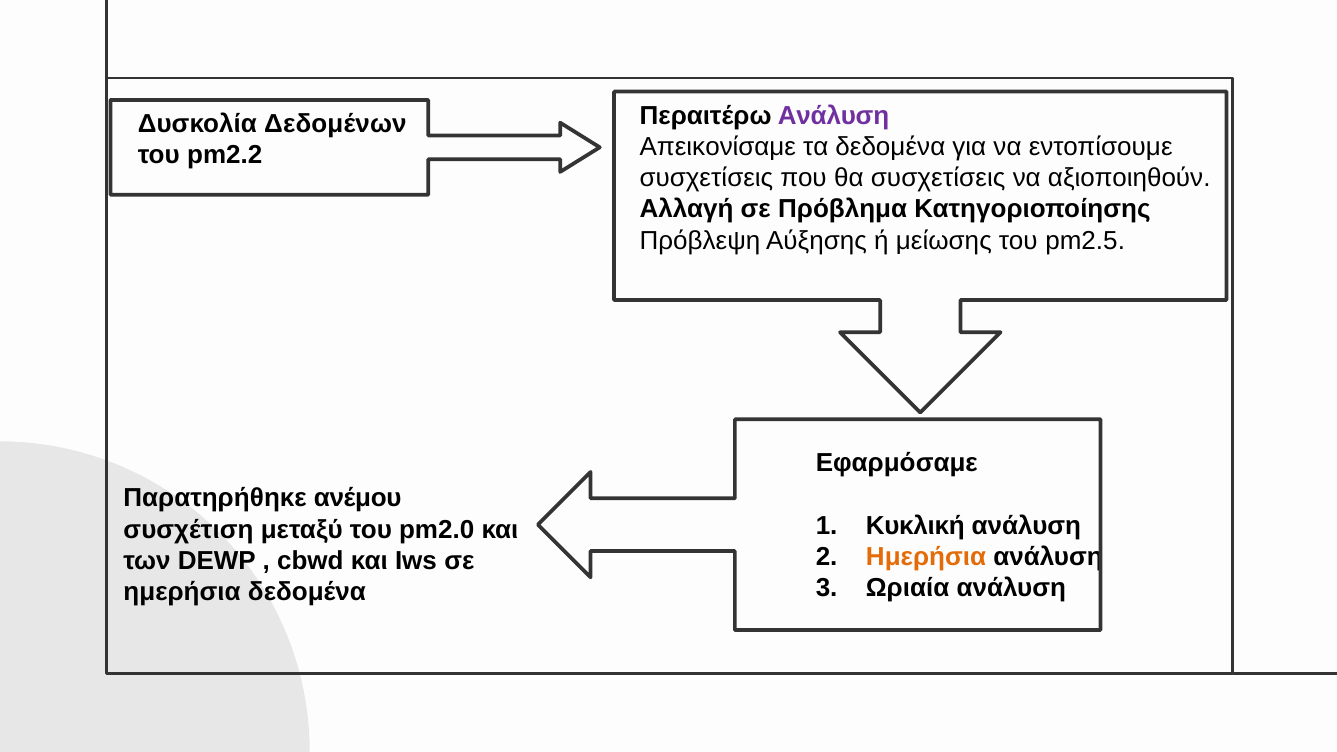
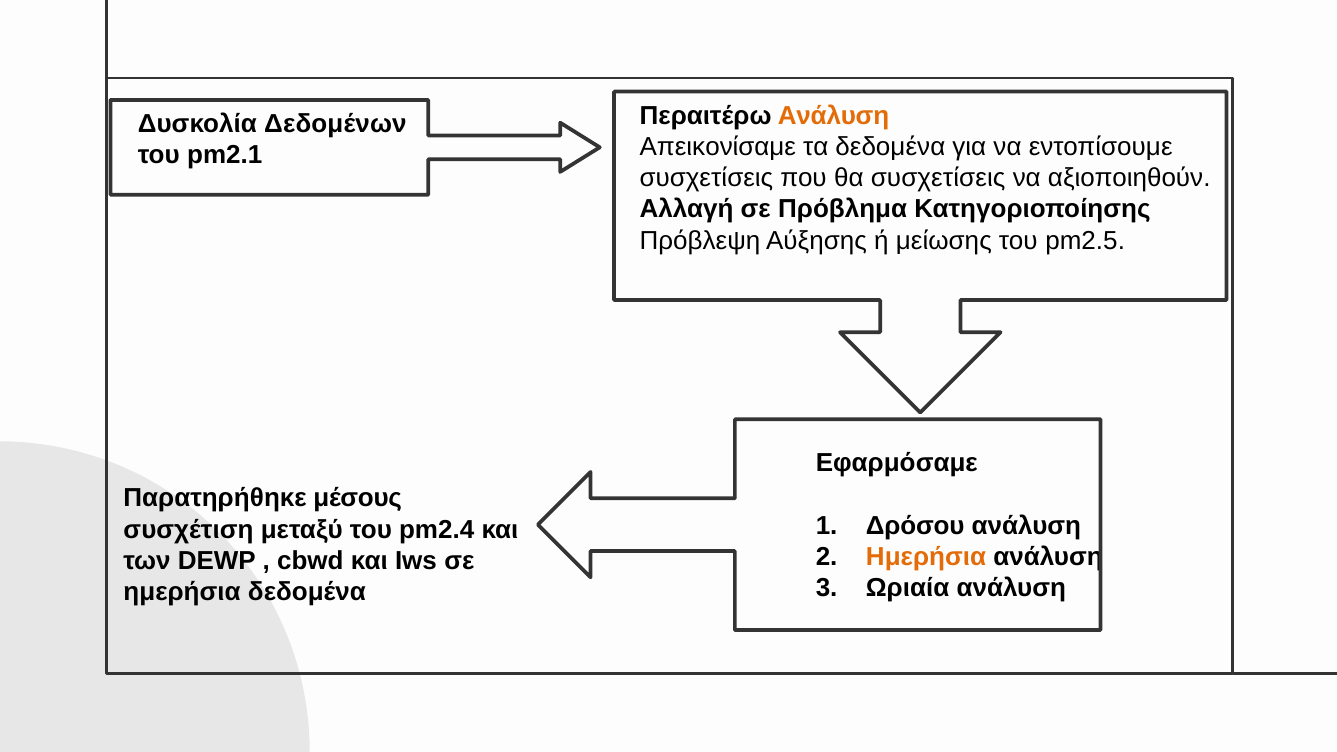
Ανάλυση at (834, 116) colour: purple -> orange
pm2.2: pm2.2 -> pm2.1
ανέμου: ανέμου -> μέσους
Κυκλική: Κυκλική -> Δρόσου
pm2.0: pm2.0 -> pm2.4
